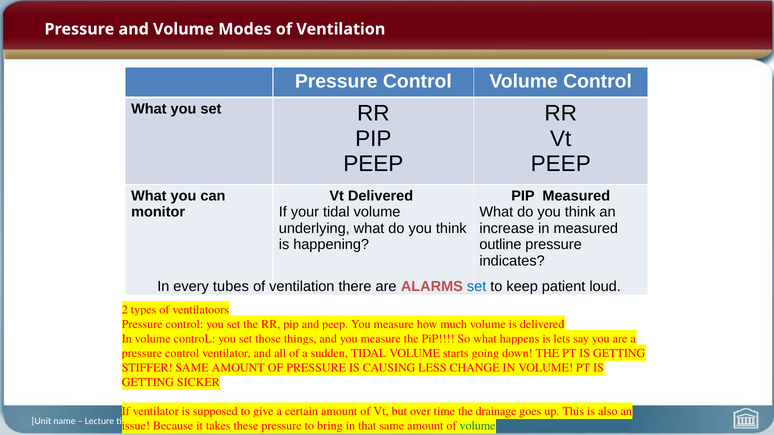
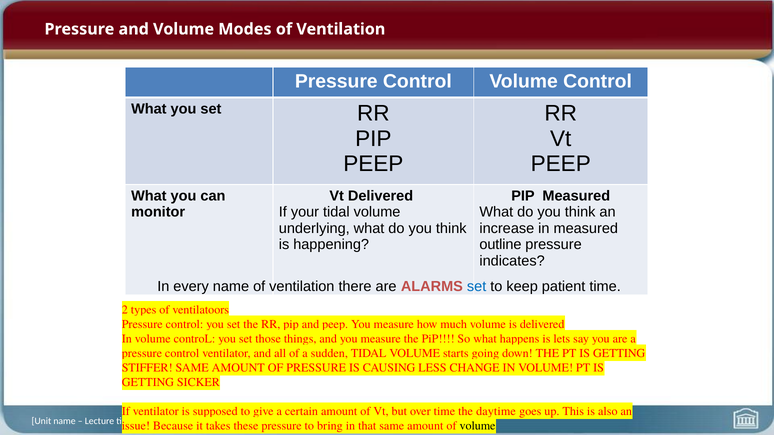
every tubes: tubes -> name
patient loud: loud -> time
drainage: drainage -> daytime
volume at (478, 426) colour: green -> black
